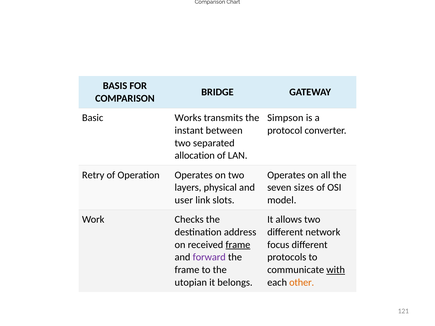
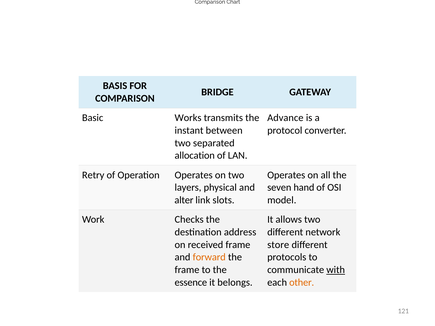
Simpson: Simpson -> Advance
sizes: sizes -> hand
user: user -> alter
frame at (238, 245) underline: present -> none
focus: focus -> store
forward colour: purple -> orange
utopian: utopian -> essence
